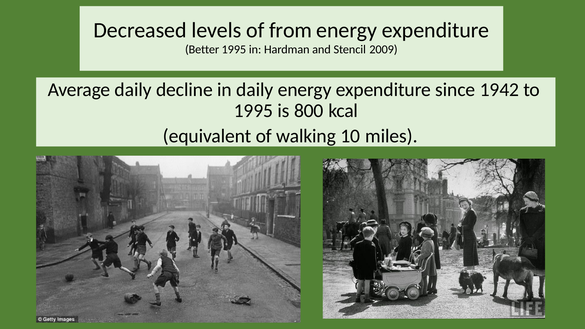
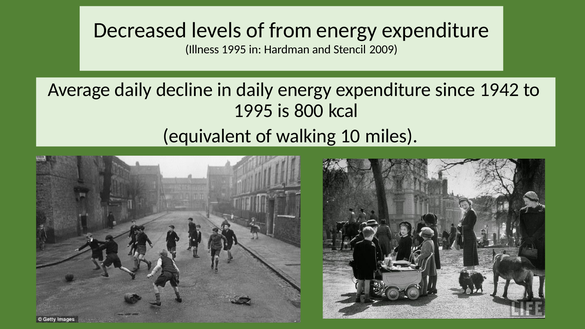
Better: Better -> Illness
